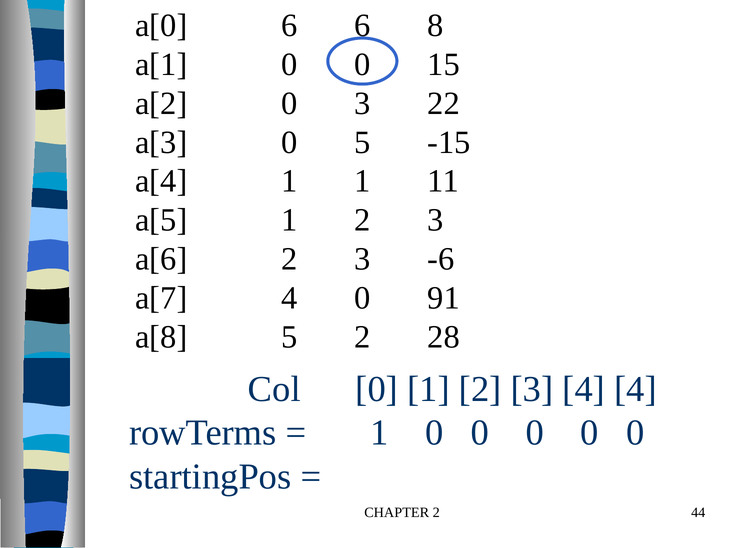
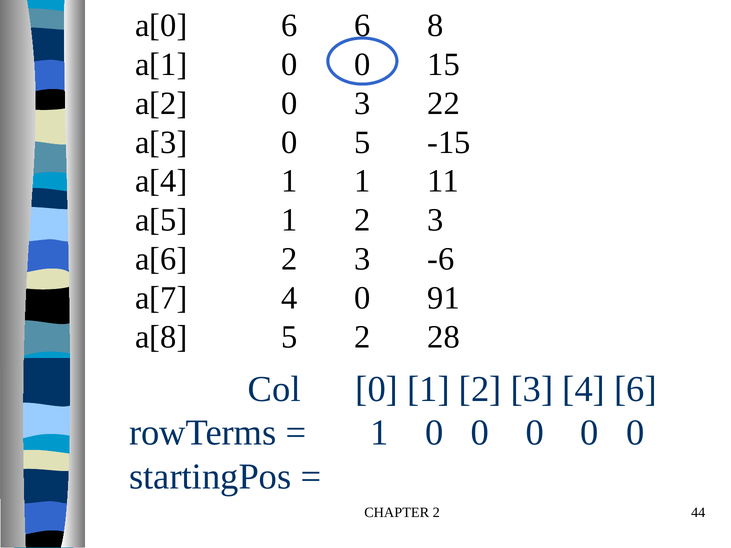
4 4: 4 -> 6
